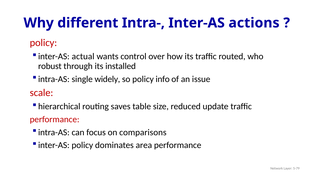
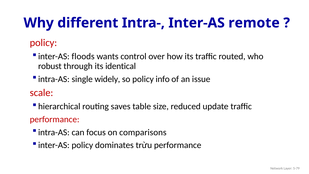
actions: actions -> remote
actual: actual -> floods
installed: installed -> identical
area: area -> trừu
